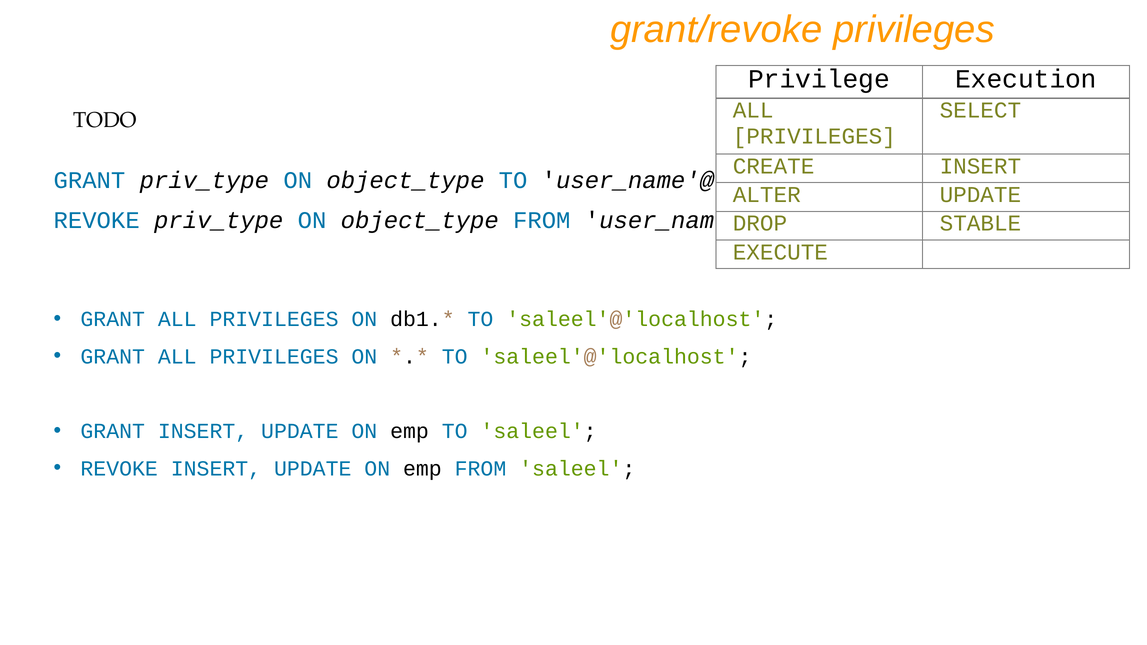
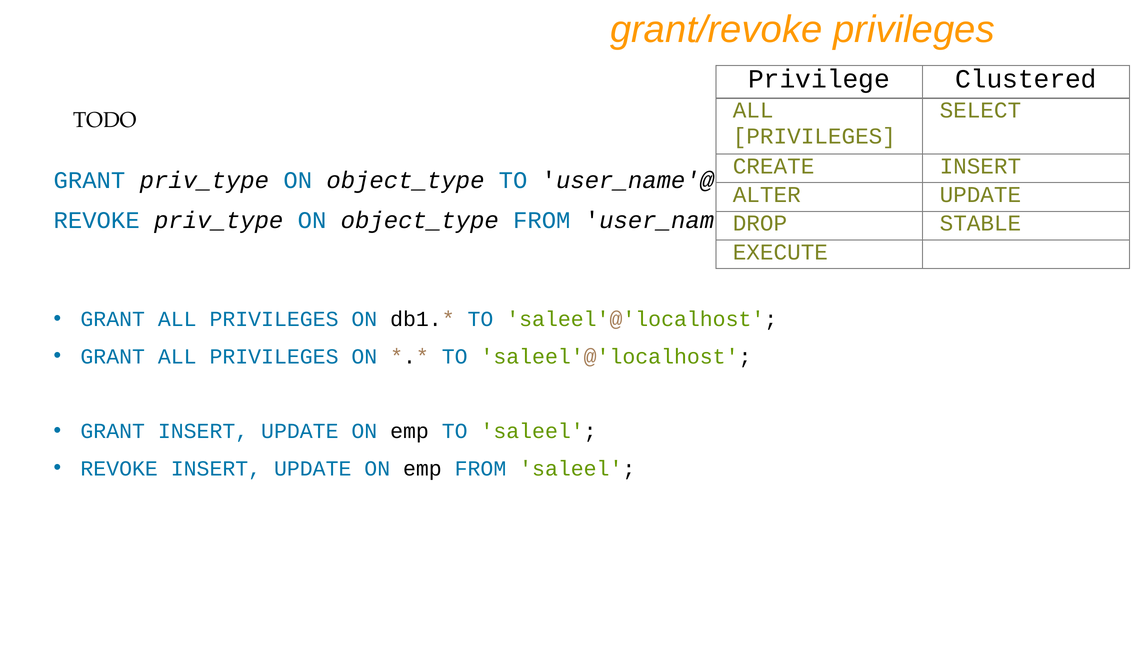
Execution: Execution -> Clustered
